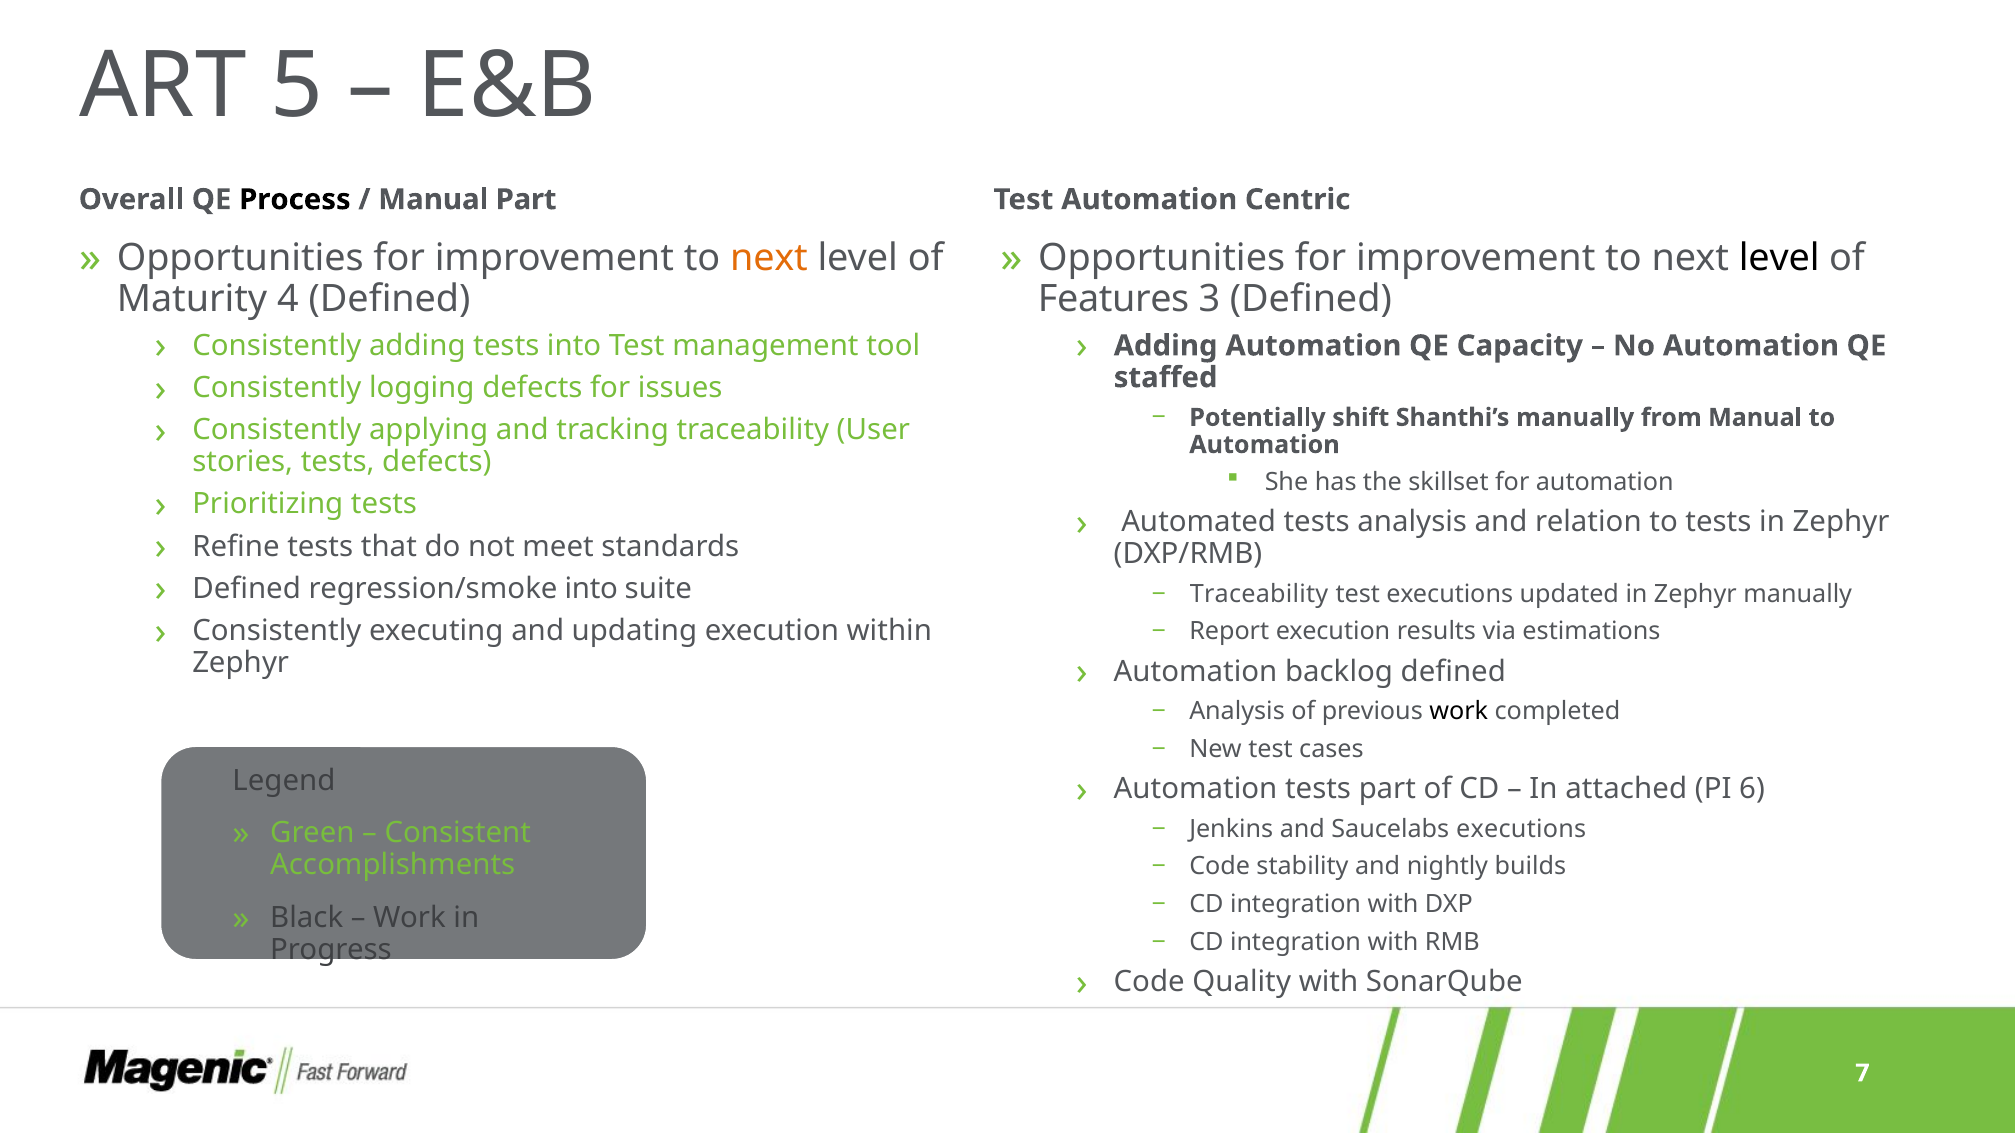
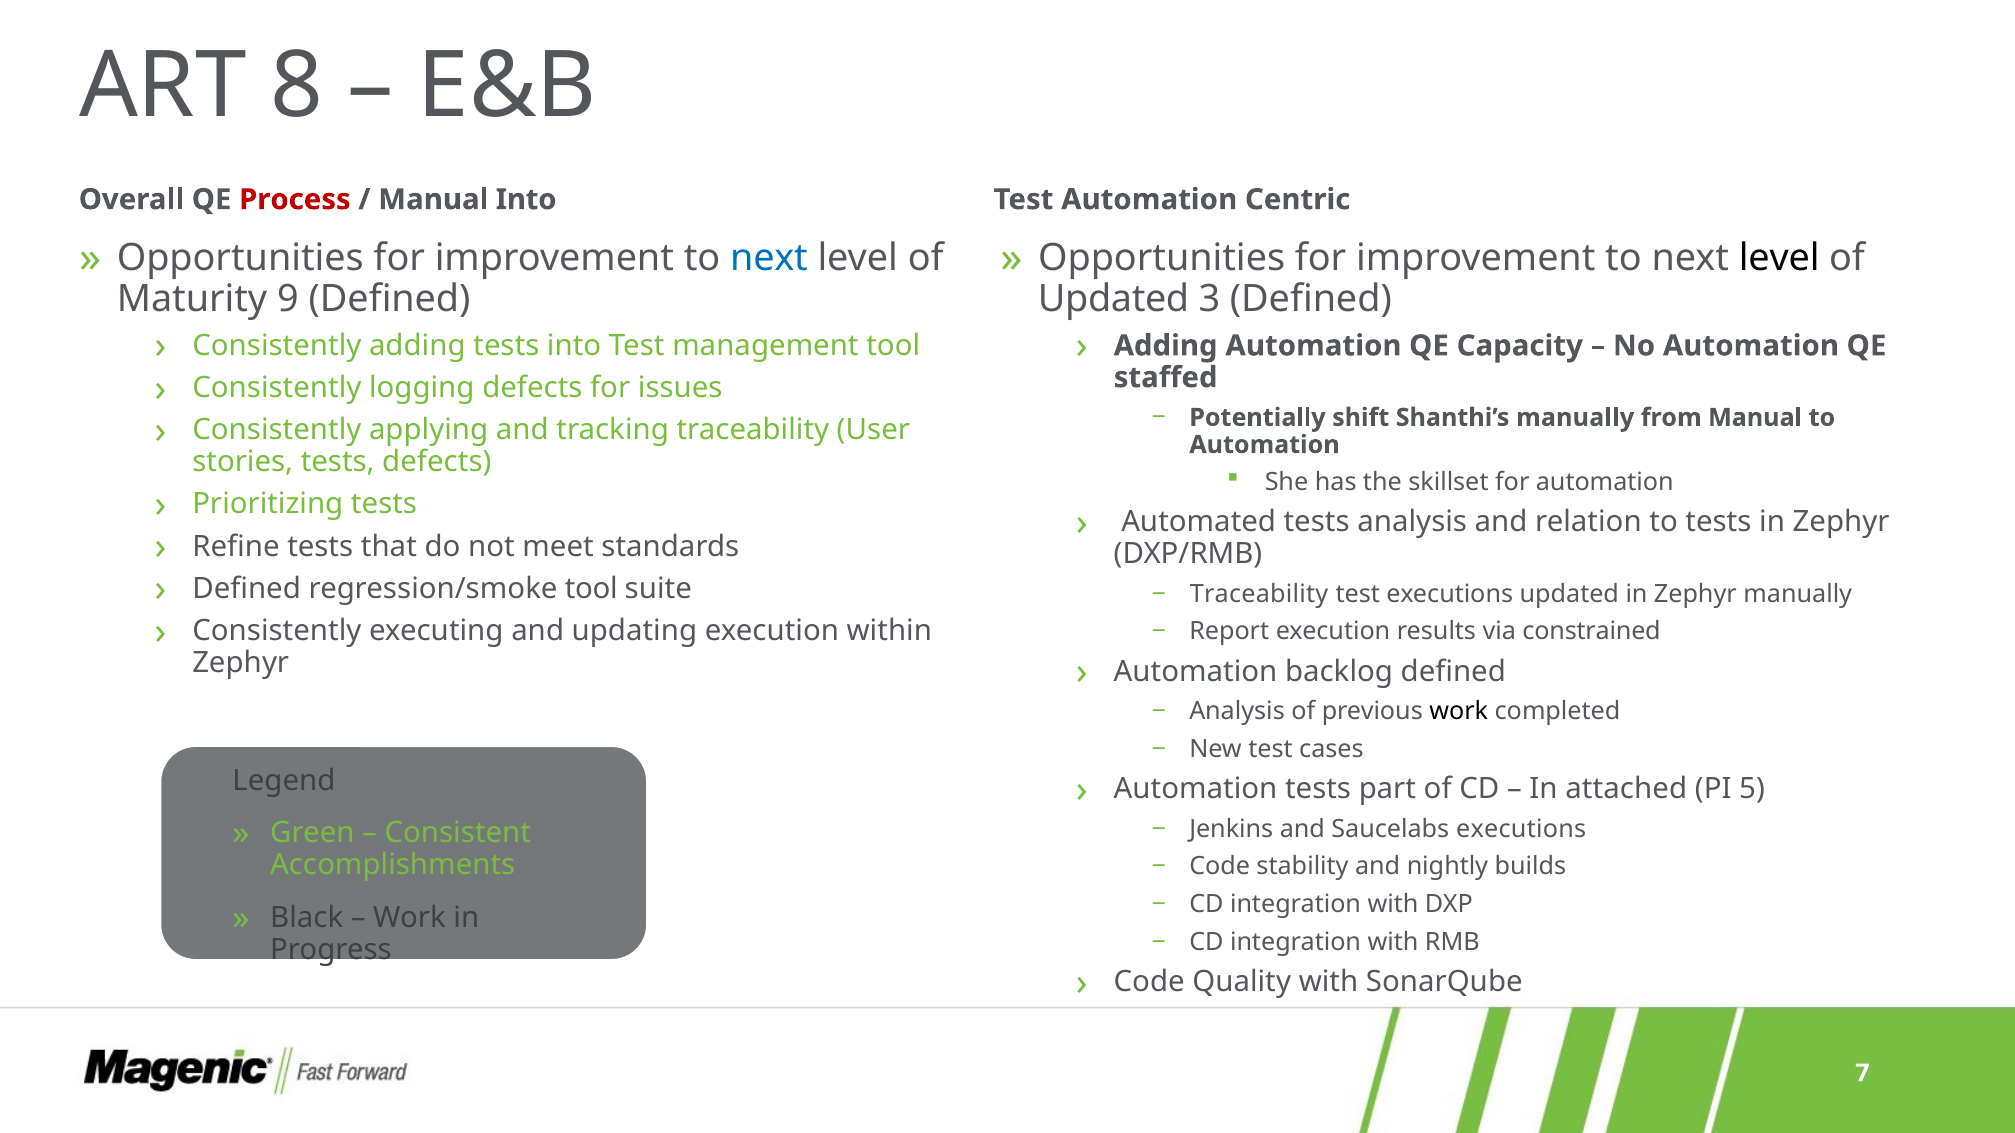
5: 5 -> 8
Process colour: black -> red
Manual Part: Part -> Into
next at (769, 258) colour: orange -> blue
4: 4 -> 9
Features at (1114, 299): Features -> Updated
regression/smoke into: into -> tool
estimations: estimations -> constrained
6: 6 -> 5
